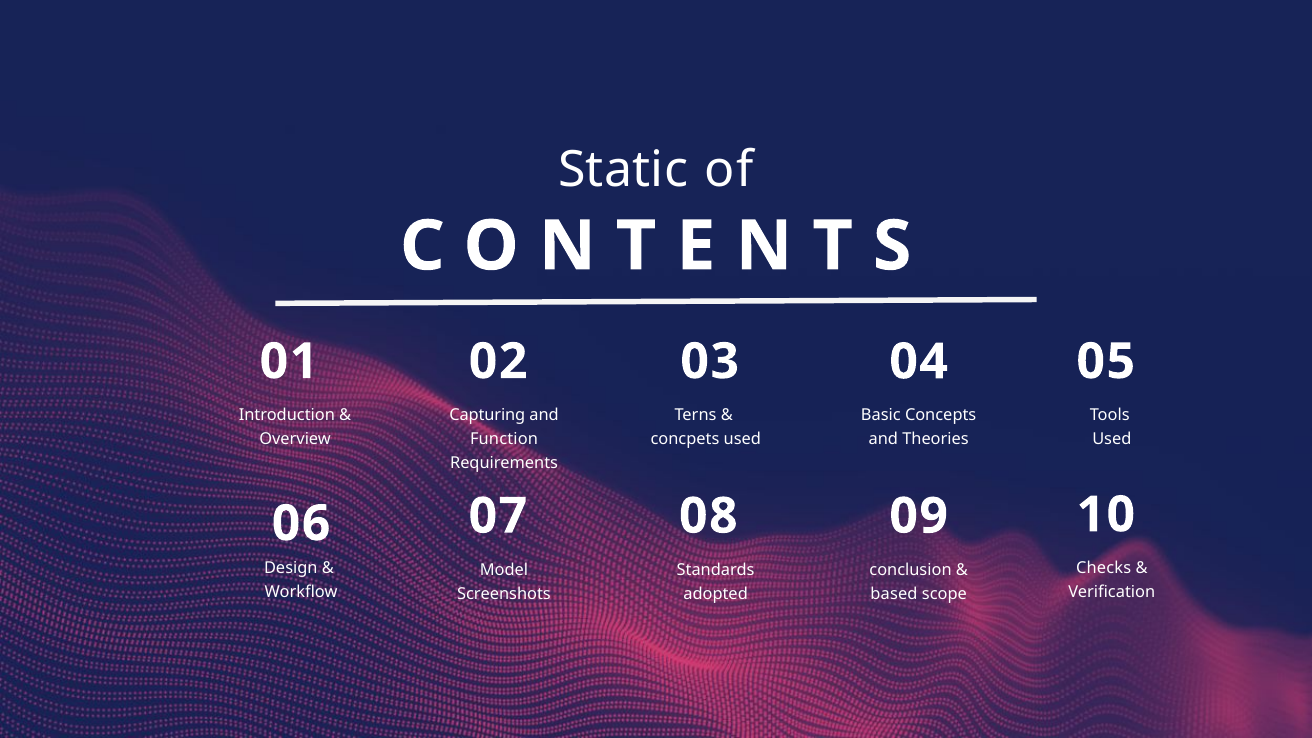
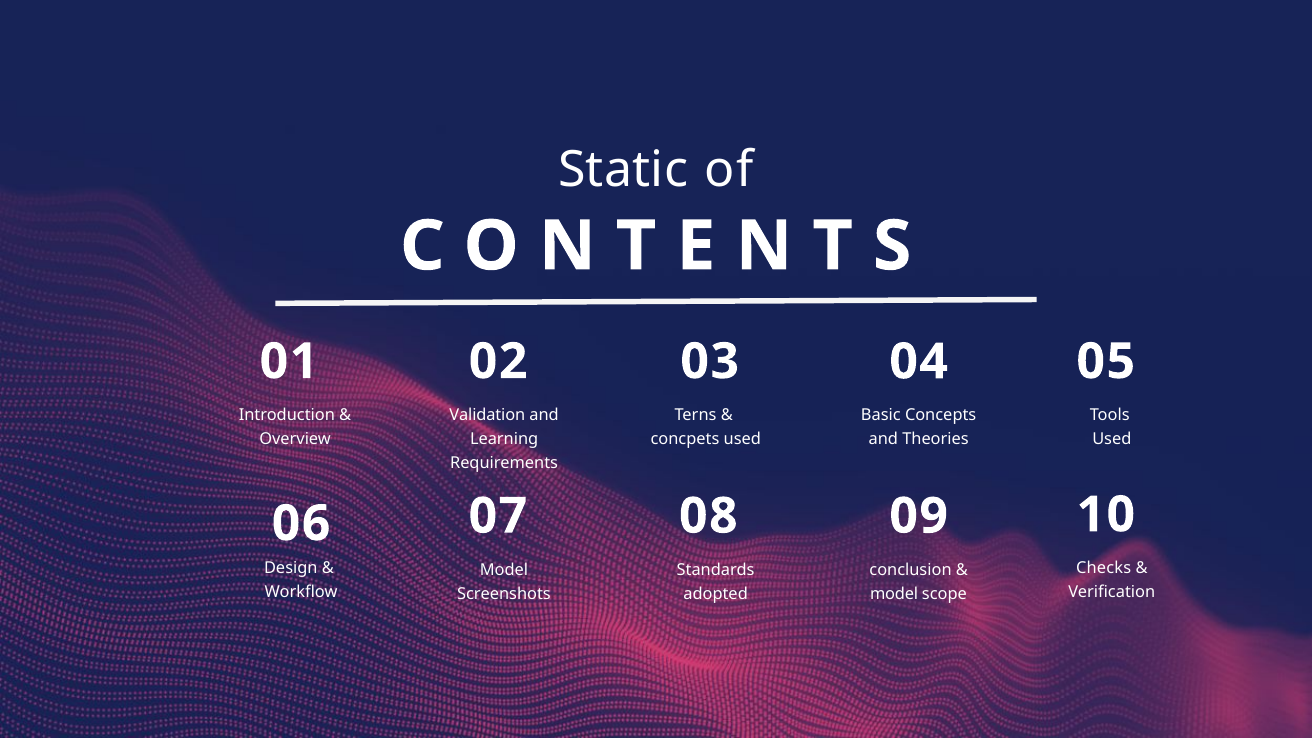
Capturing: Capturing -> Validation
Function: Function -> Learning
based at (894, 594): based -> model
